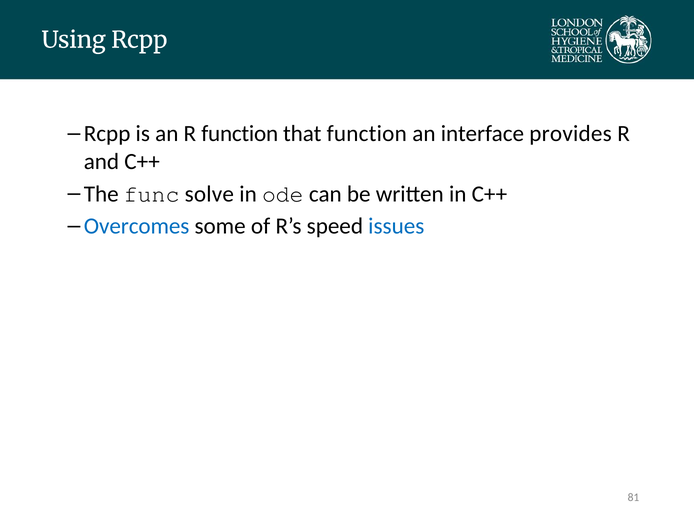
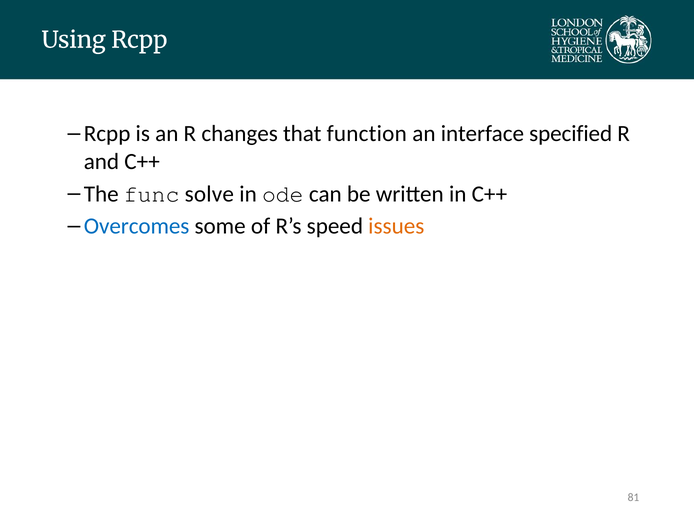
R function: function -> changes
provides: provides -> specified
issues colour: blue -> orange
